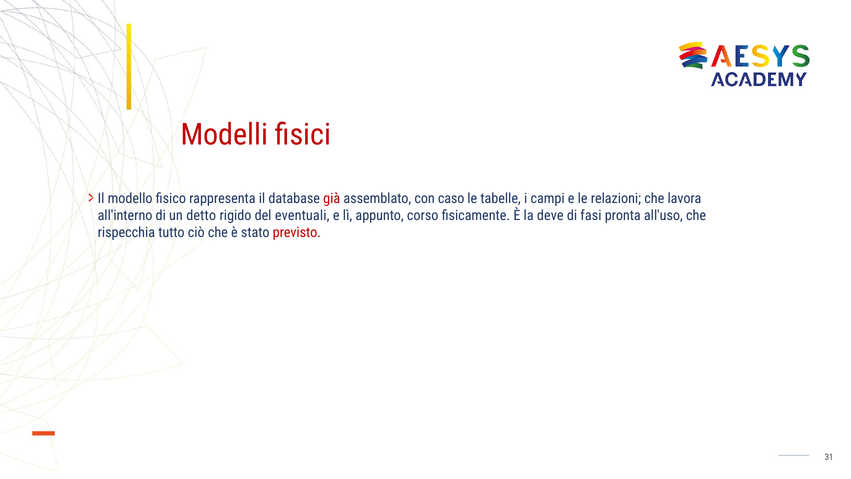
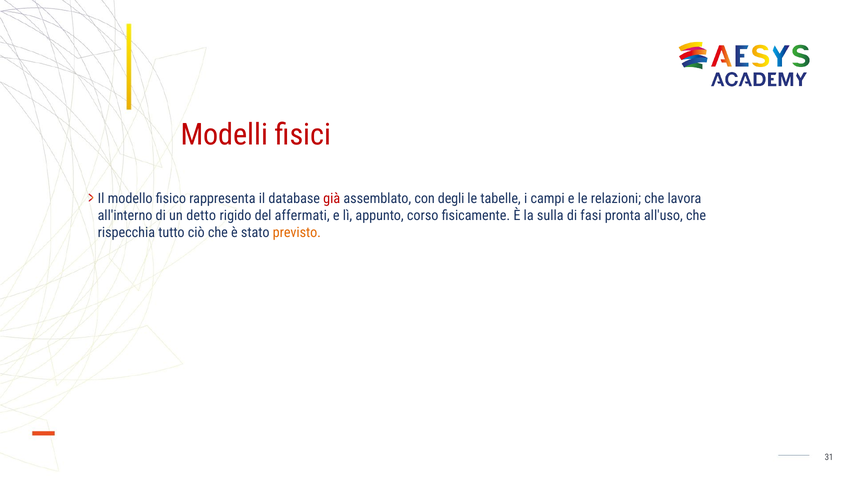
caso: caso -> degli
eventuali: eventuali -> affermati
deve: deve -> sulla
previsto colour: red -> orange
